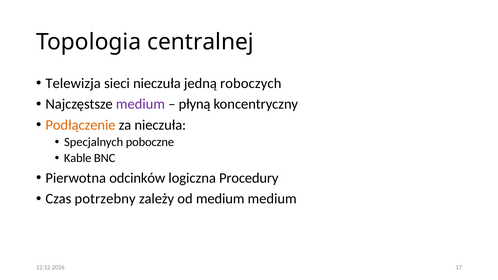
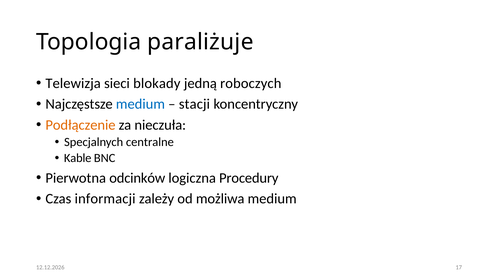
centralnej: centralnej -> paraliżuje
sieci nieczuła: nieczuła -> blokady
medium at (140, 104) colour: purple -> blue
płyną: płyną -> stacji
poboczne: poboczne -> centralne
potrzebny: potrzebny -> informacji
od medium: medium -> możliwa
